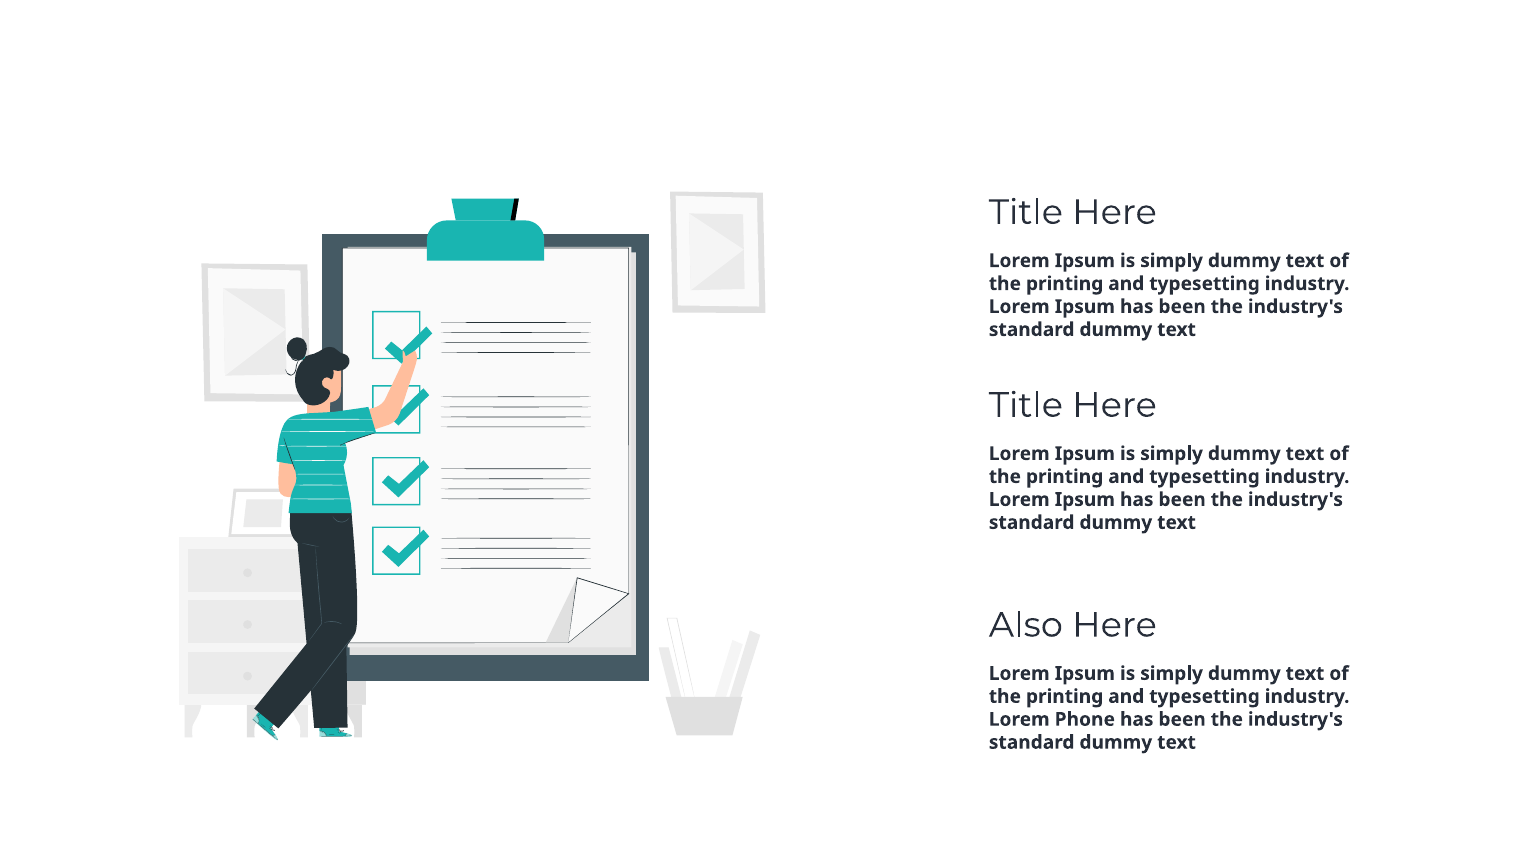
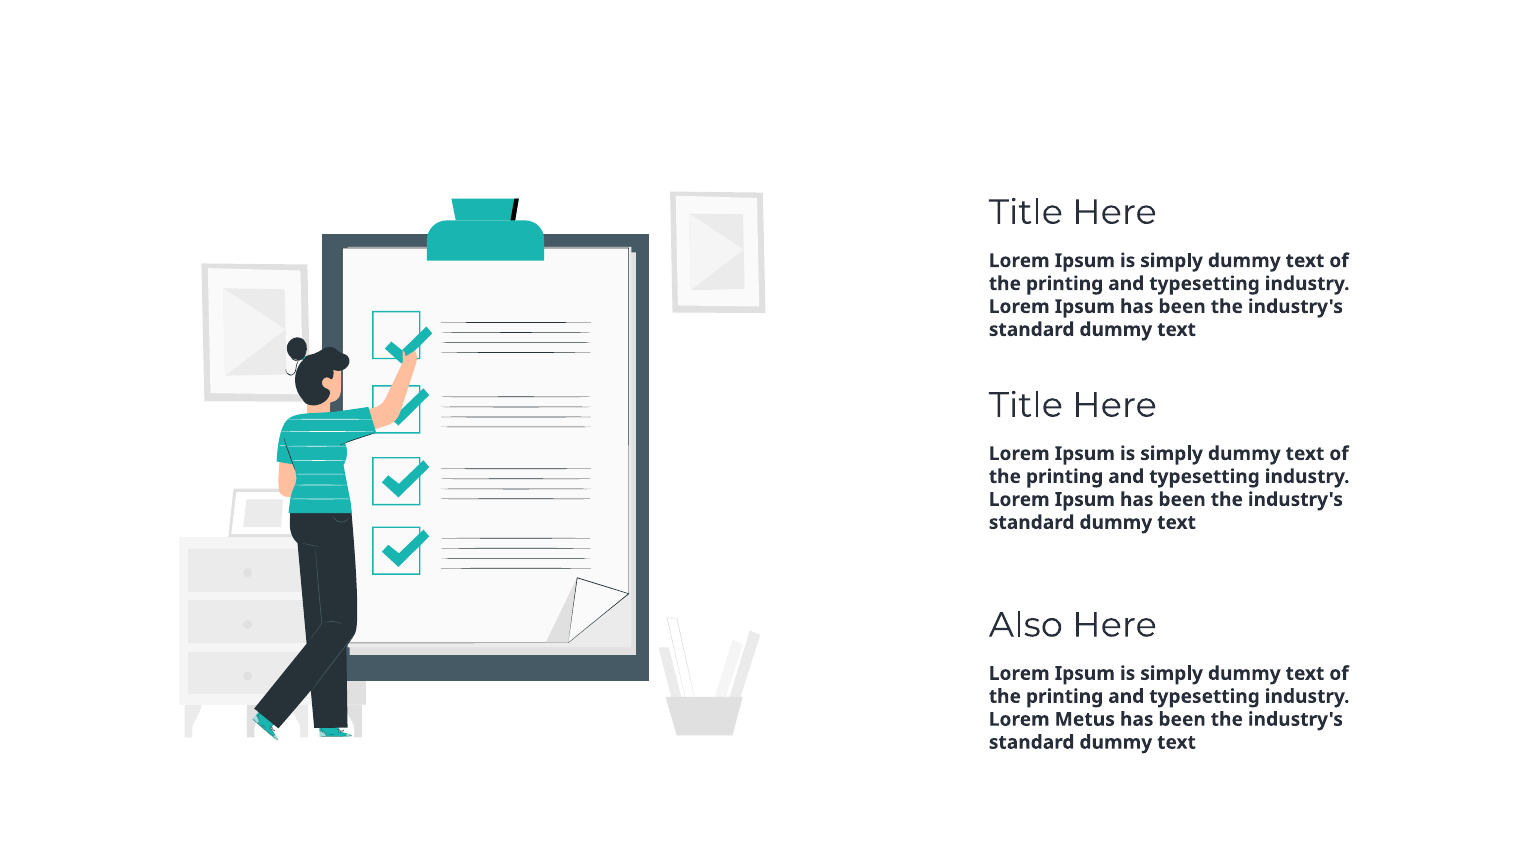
Phone: Phone -> Metus
